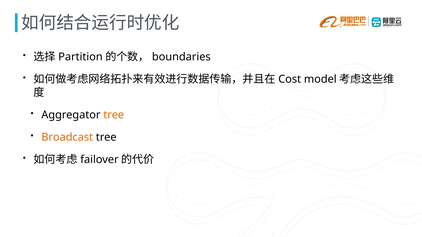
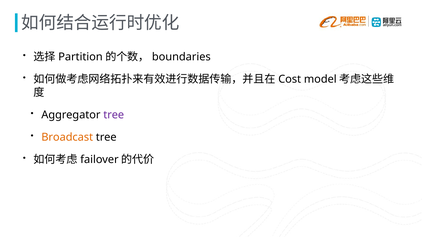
tree at (114, 115) colour: orange -> purple
